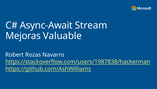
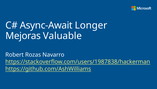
Stream: Stream -> Longer
